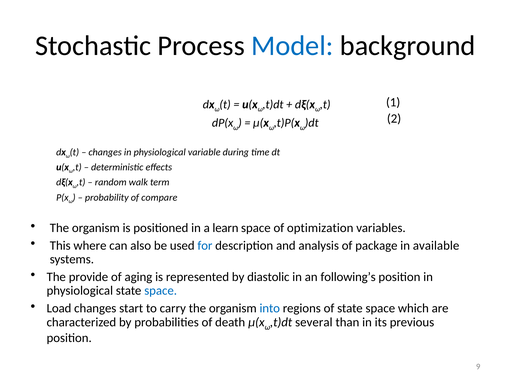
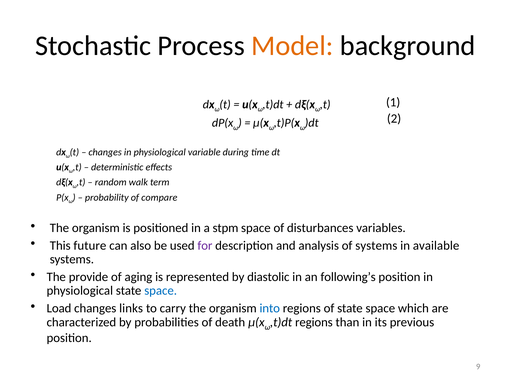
Model colour: blue -> orange
learn: learn -> stpm
optimization: optimization -> disturbances
where: where -> future
for colour: blue -> purple
of package: package -> systems
start: start -> links
several at (314, 321): several -> regions
